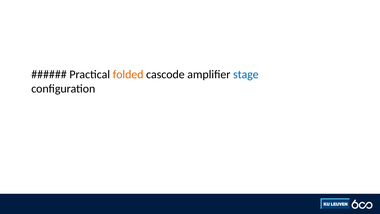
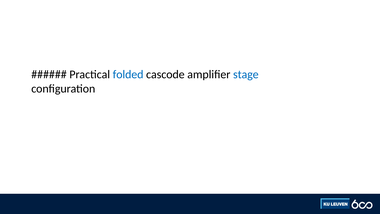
folded colour: orange -> blue
